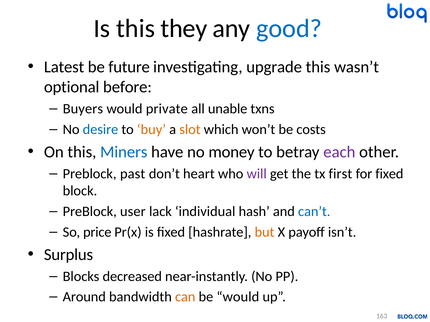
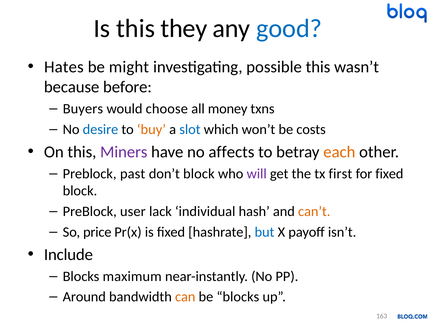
Latest: Latest -> Hates
future: future -> might
upgrade: upgrade -> possible
optional: optional -> because
private: private -> choose
unable: unable -> money
slot colour: orange -> blue
Miners colour: blue -> purple
money: money -> affects
each colour: purple -> orange
don’t heart: heart -> block
can’t colour: blue -> orange
but colour: orange -> blue
Surplus: Surplus -> Include
decreased: decreased -> maximum
be would: would -> blocks
